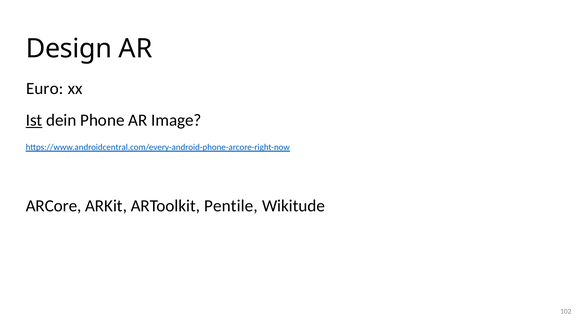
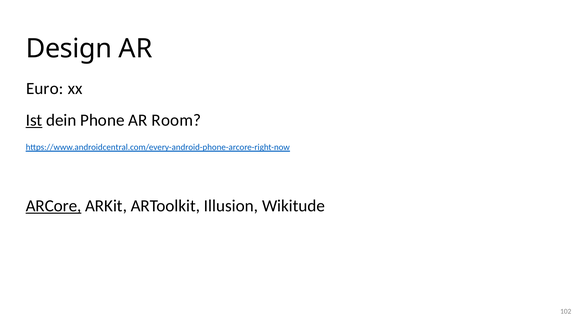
Image: Image -> Room
ARCore underline: none -> present
Pentile: Pentile -> Illusion
